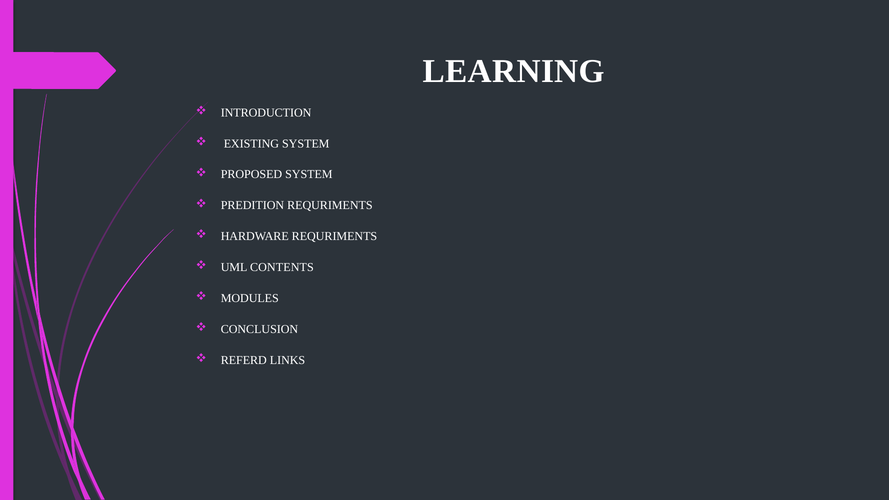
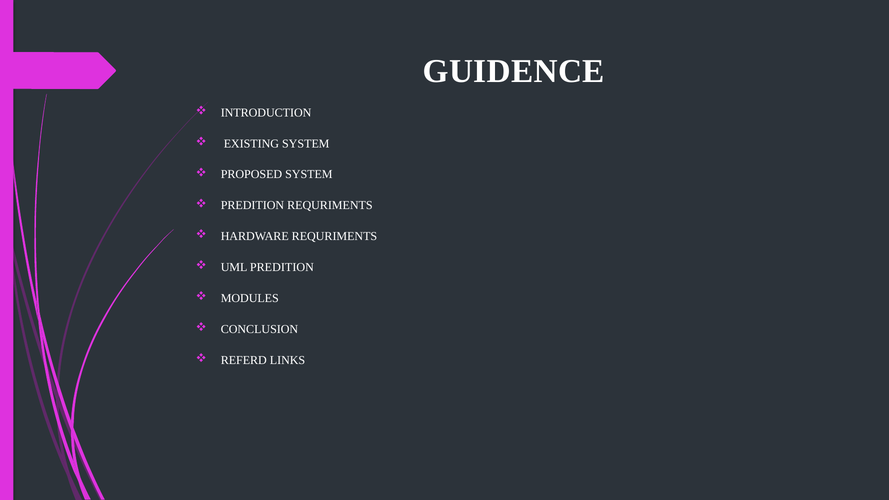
LEARNING: LEARNING -> GUIDENCE
UML CONTENTS: CONTENTS -> PREDITION
